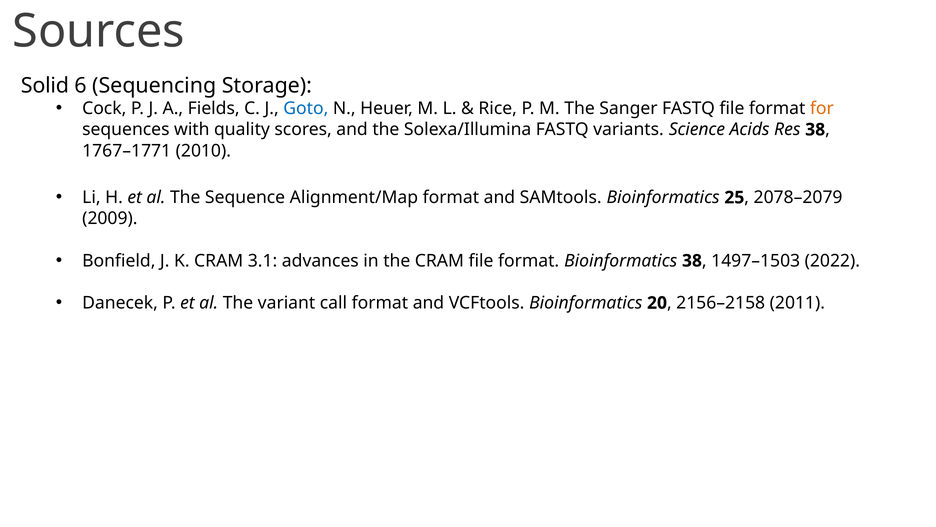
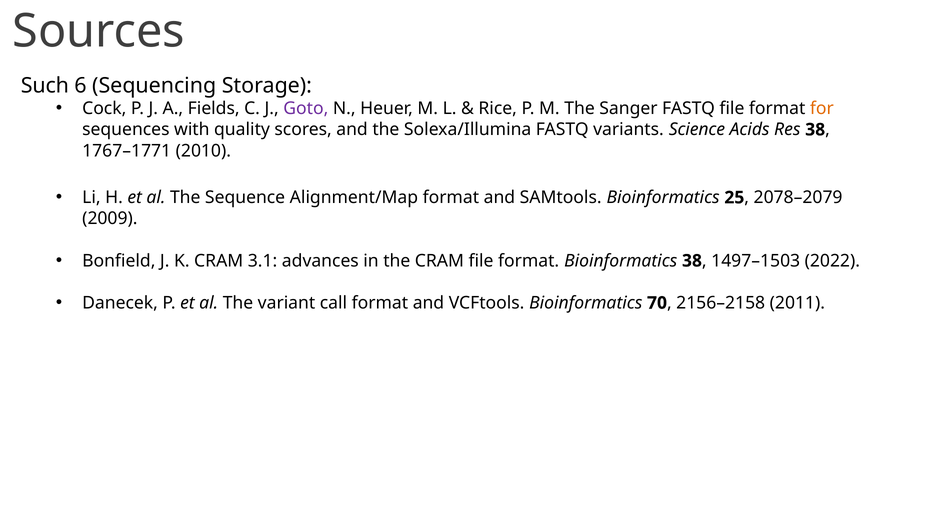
Solid: Solid -> Such
Goto colour: blue -> purple
20: 20 -> 70
